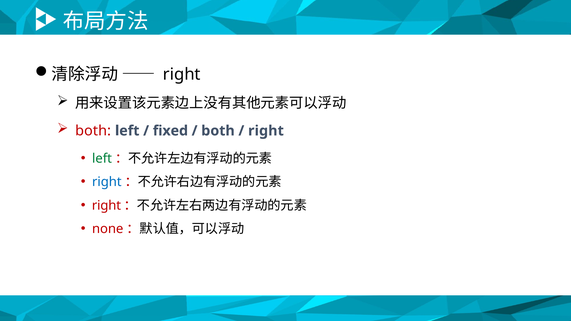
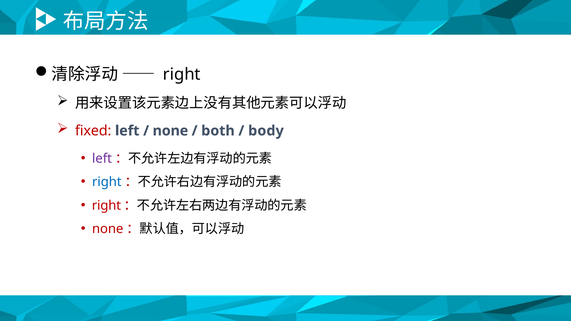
both at (93, 131): both -> fixed
fixed at (170, 131): fixed -> none
right at (266, 131): right -> body
left at (102, 159) colour: green -> purple
